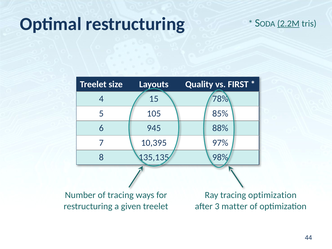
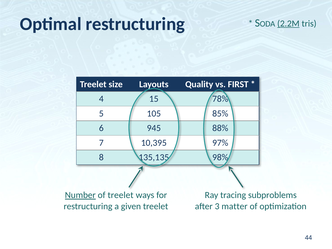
Number underline: none -> present
of tracing: tracing -> treelet
tracing optimization: optimization -> subproblems
